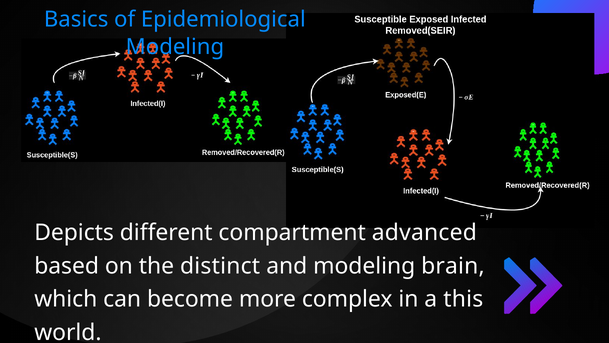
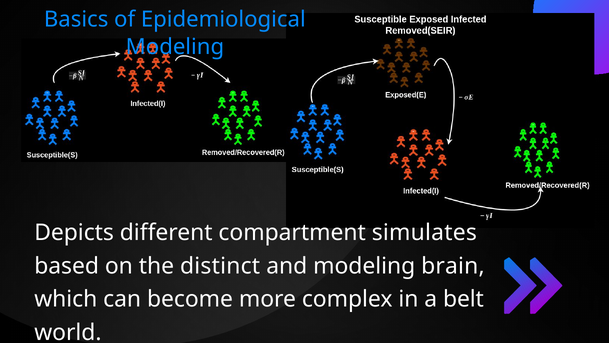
advanced: advanced -> simulates
this: this -> belt
